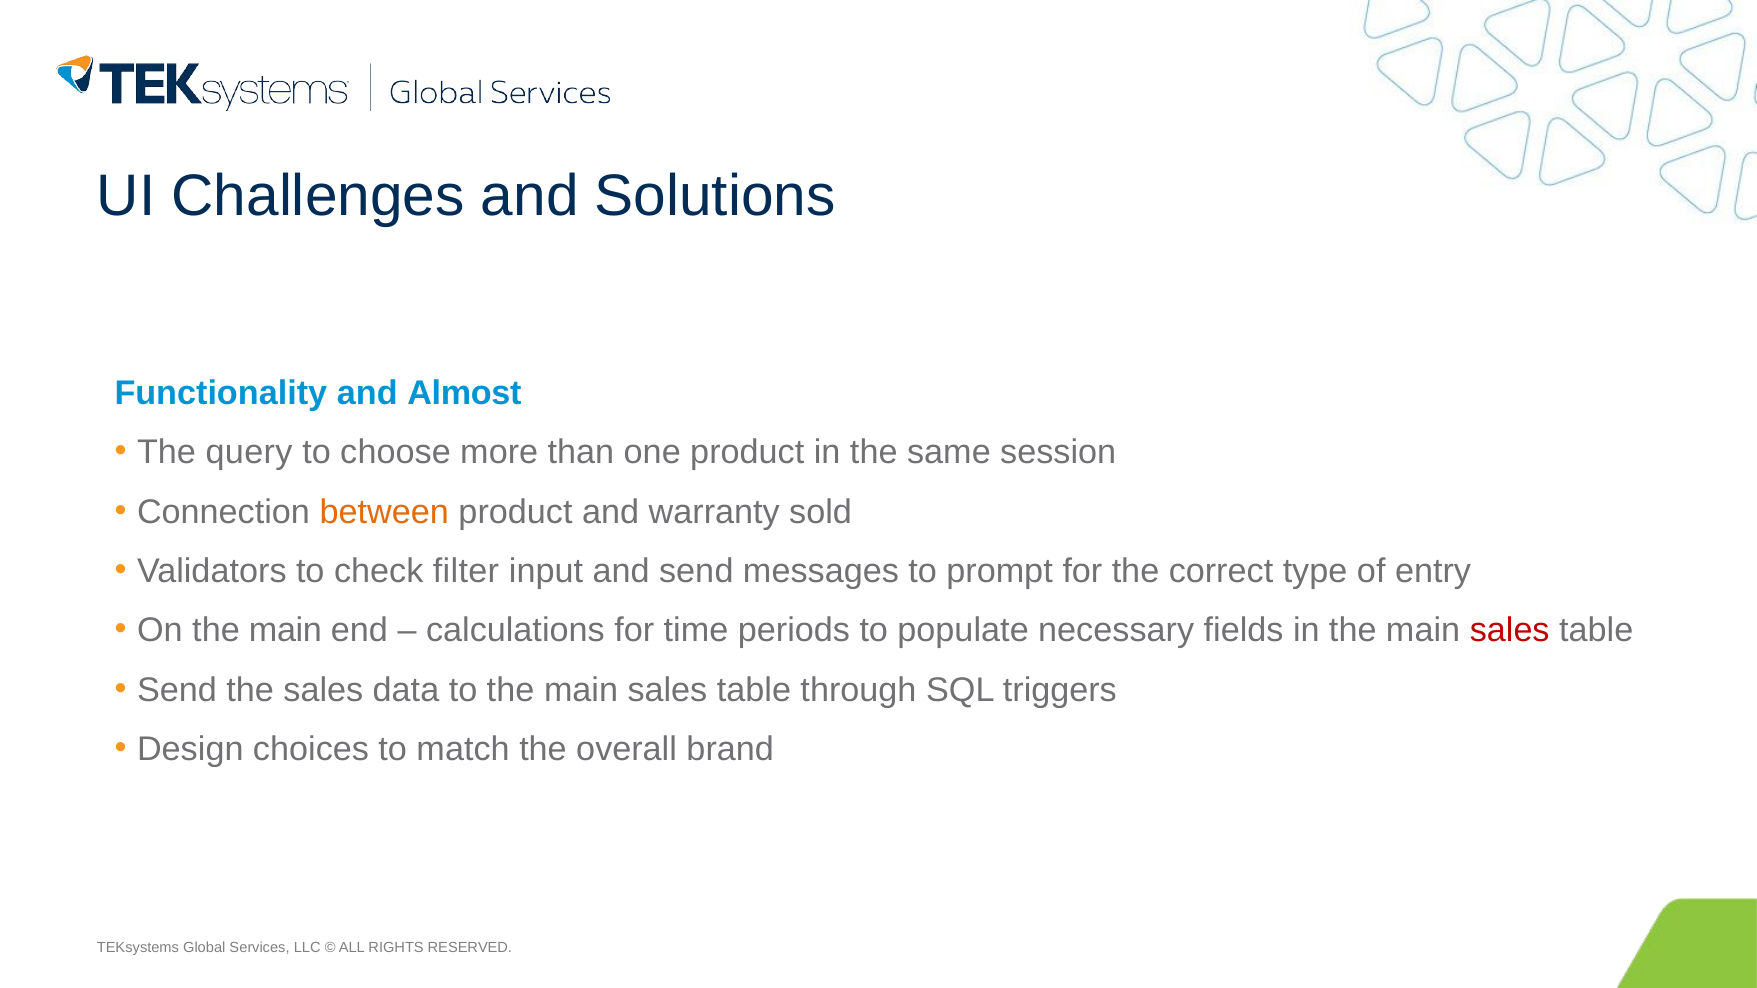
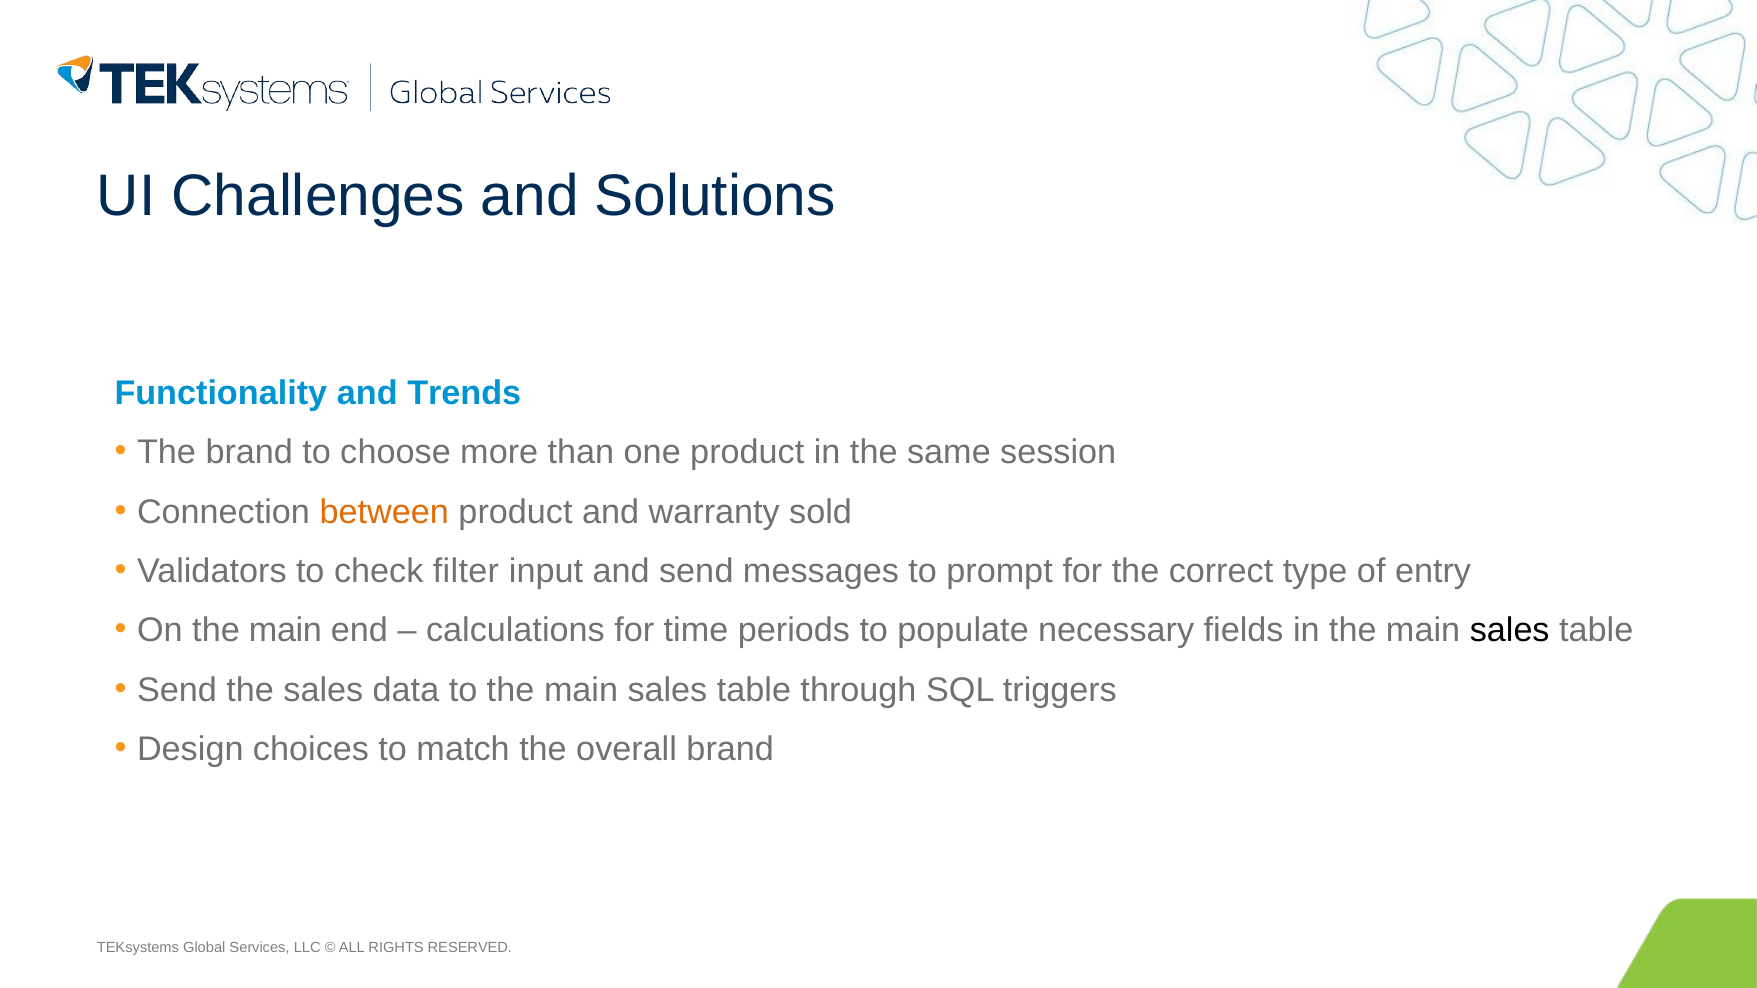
Almost: Almost -> Trends
The query: query -> brand
sales at (1510, 631) colour: red -> black
